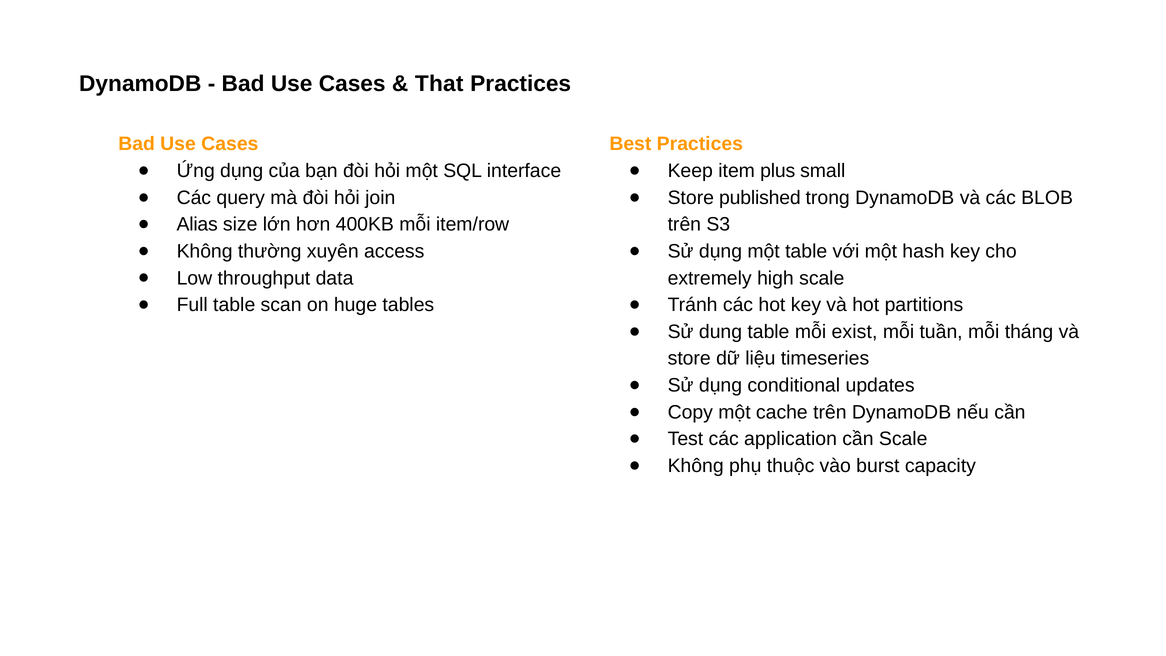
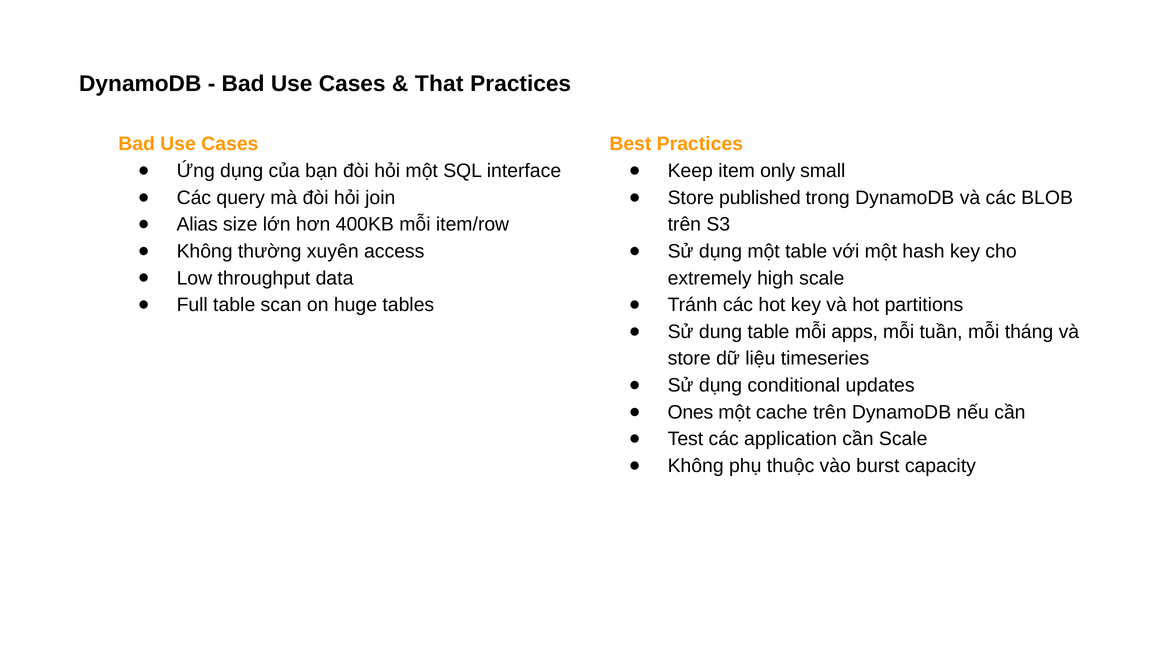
plus: plus -> only
exist: exist -> apps
Copy: Copy -> Ones
